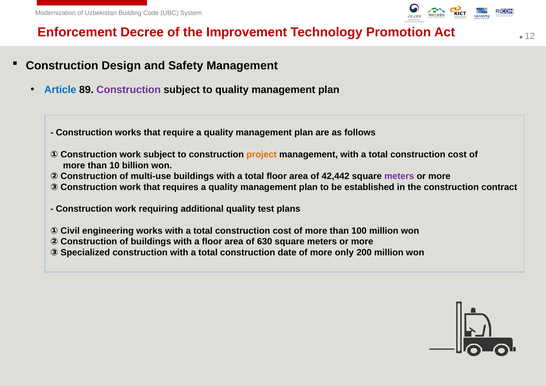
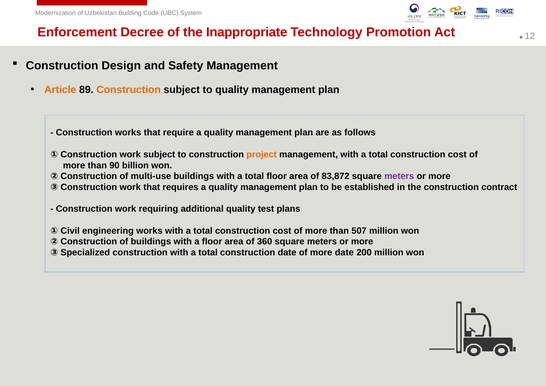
Improvement: Improvement -> Inappropriate
Article colour: blue -> orange
Construction at (129, 90) colour: purple -> orange
10: 10 -> 90
42,442: 42,442 -> 83,872
100: 100 -> 507
630: 630 -> 360
more only: only -> date
